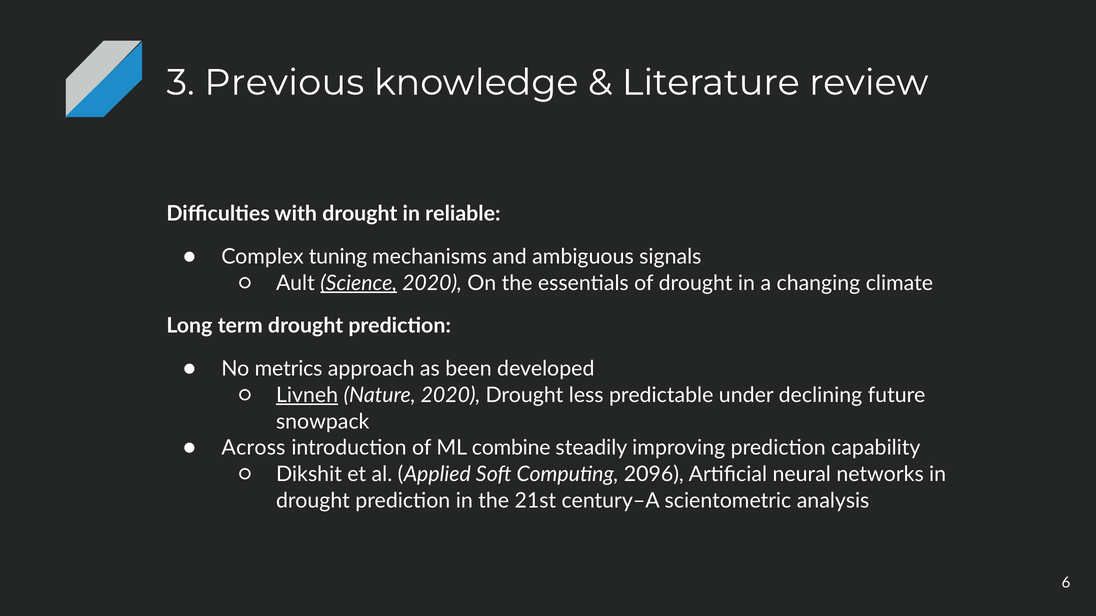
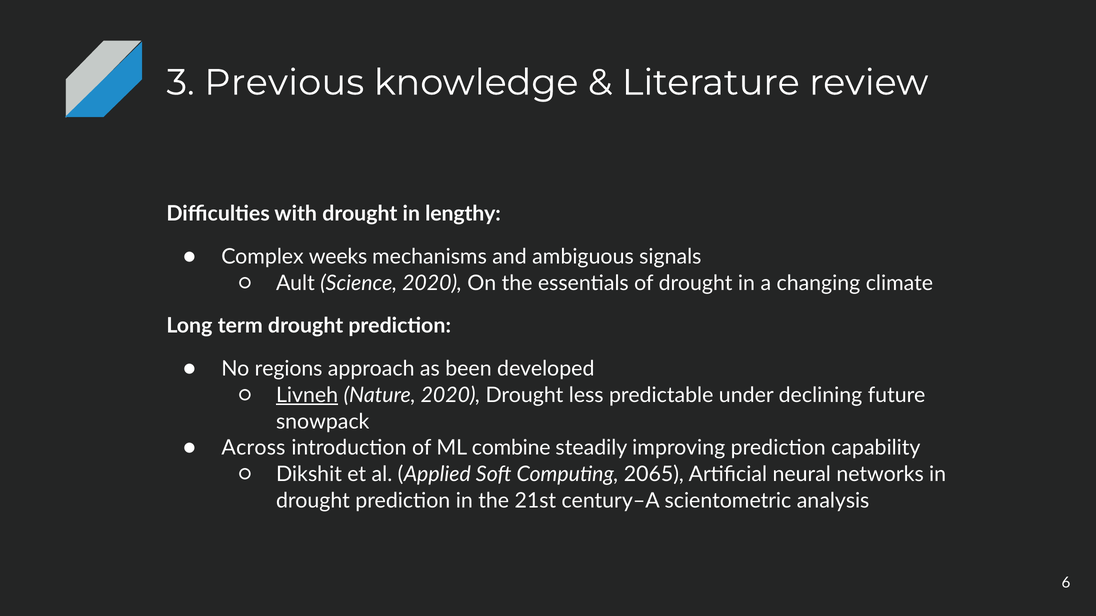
reliable: reliable -> lengthy
tuning: tuning -> weeks
Science underline: present -> none
metrics: metrics -> regions
2096: 2096 -> 2065
